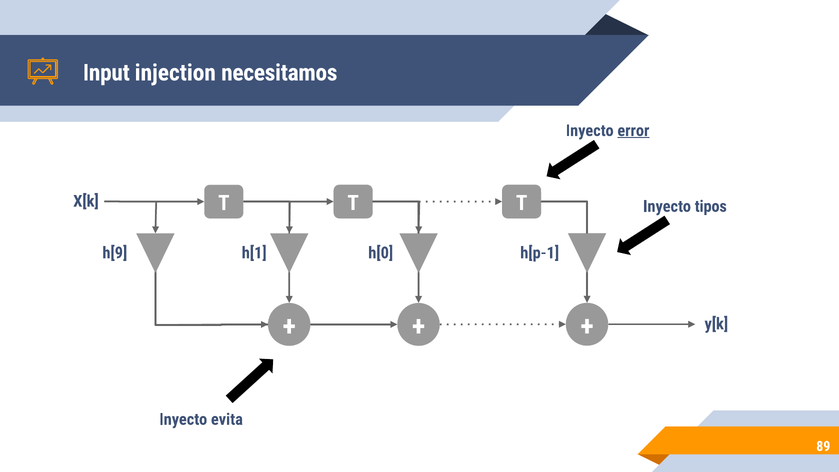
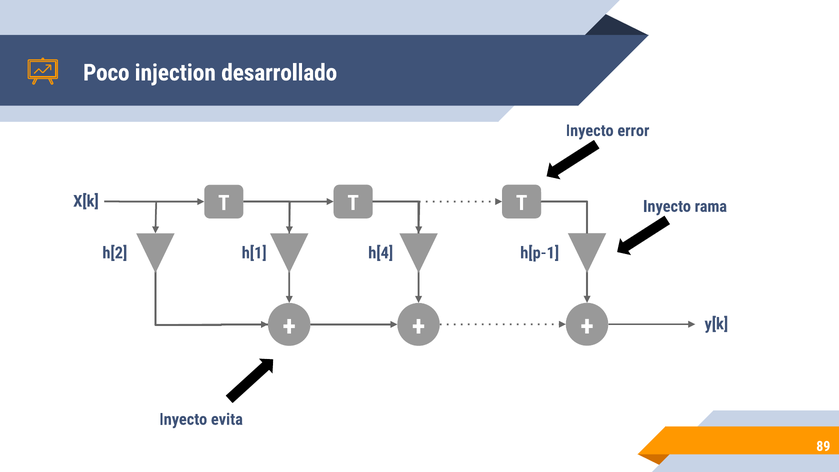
Input: Input -> Poco
necesitamos: necesitamos -> desarrollado
error underline: present -> none
tipos: tipos -> rama
h[9: h[9 -> h[2
h[0: h[0 -> h[4
